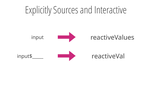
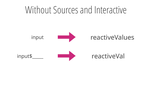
Explicitly: Explicitly -> Without
